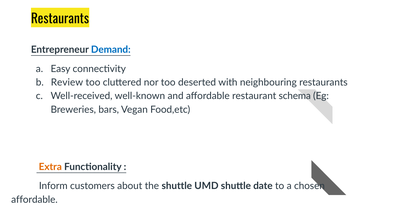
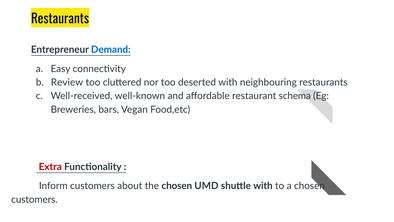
Extra colour: orange -> red
the shuttle: shuttle -> chosen
shuttle date: date -> with
affordable at (34, 199): affordable -> customers
